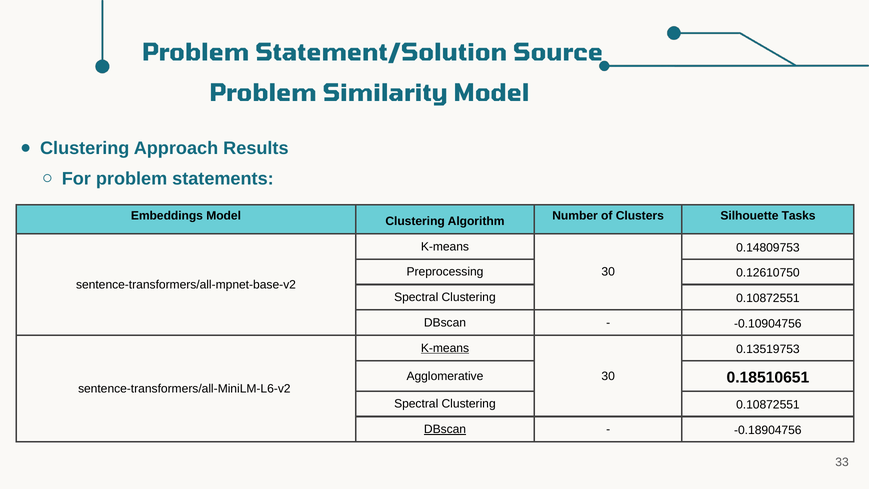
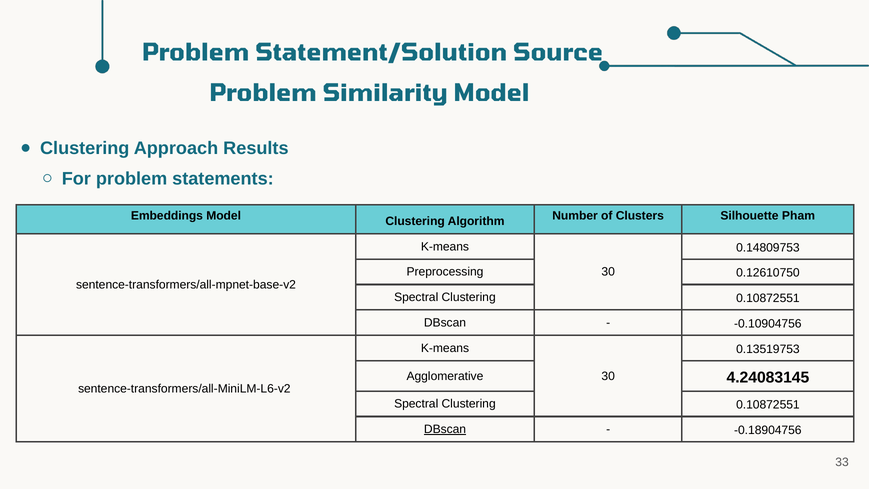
Tasks: Tasks -> Pham
K-means at (445, 348) underline: present -> none
0.18510651: 0.18510651 -> 4.24083145
